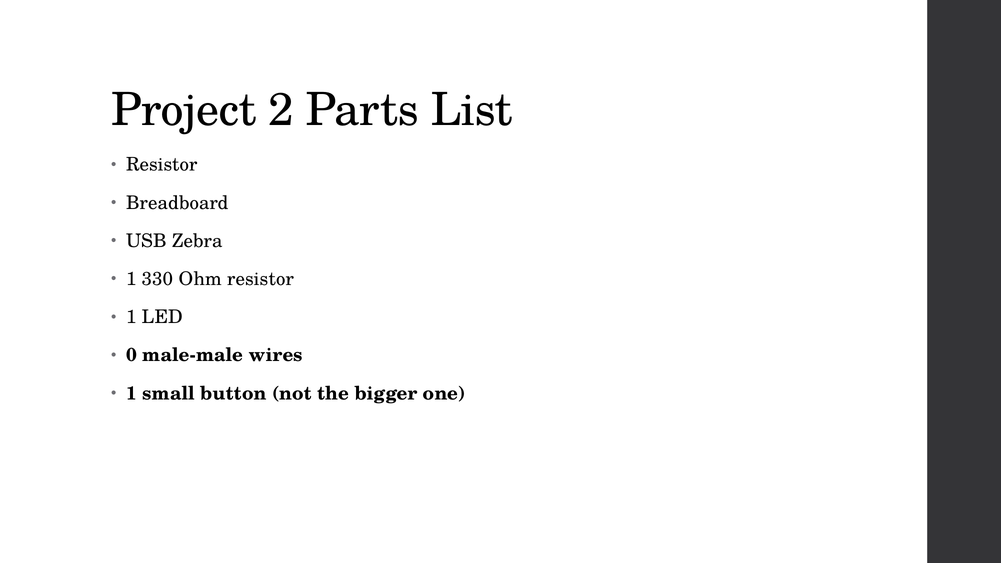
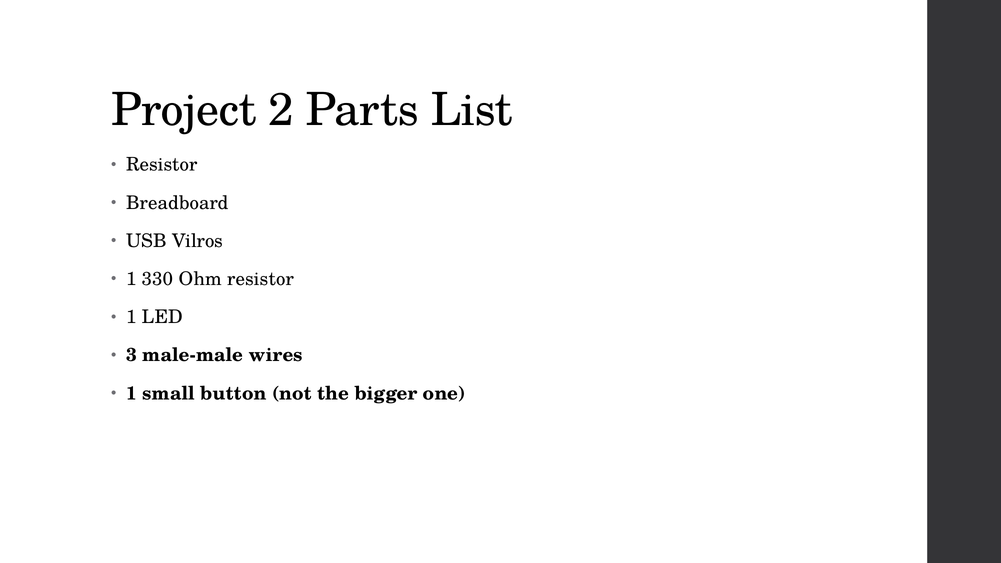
Zebra: Zebra -> Vilros
0: 0 -> 3
